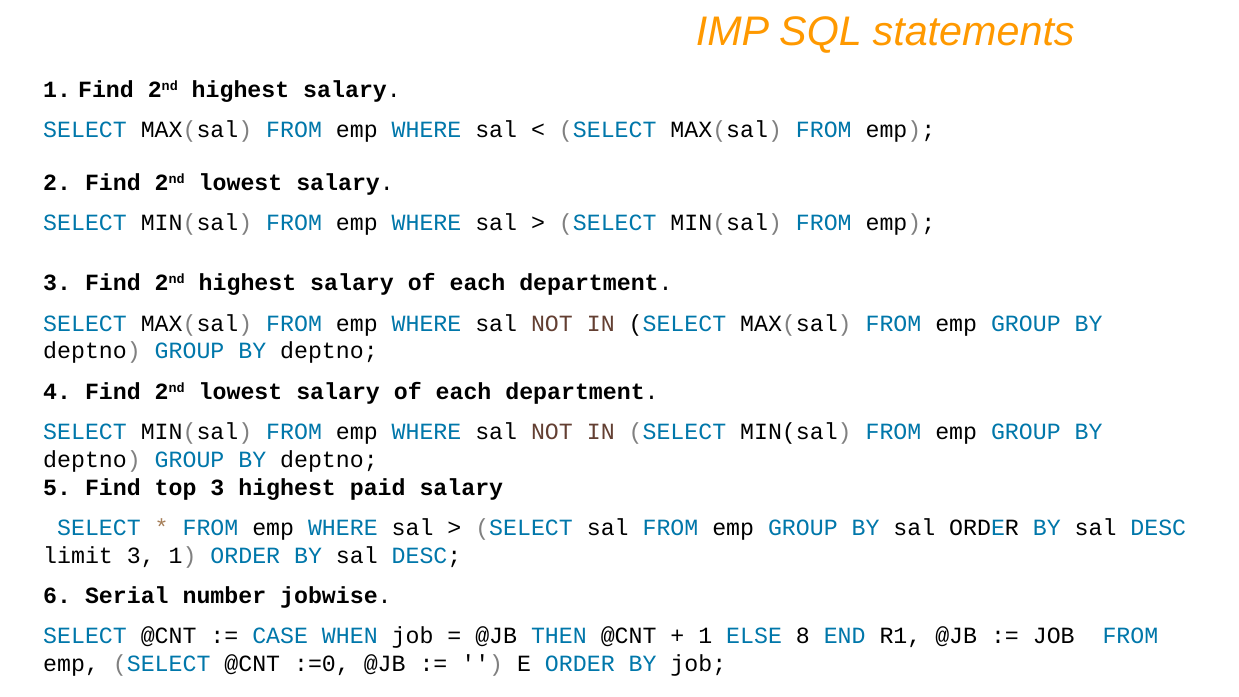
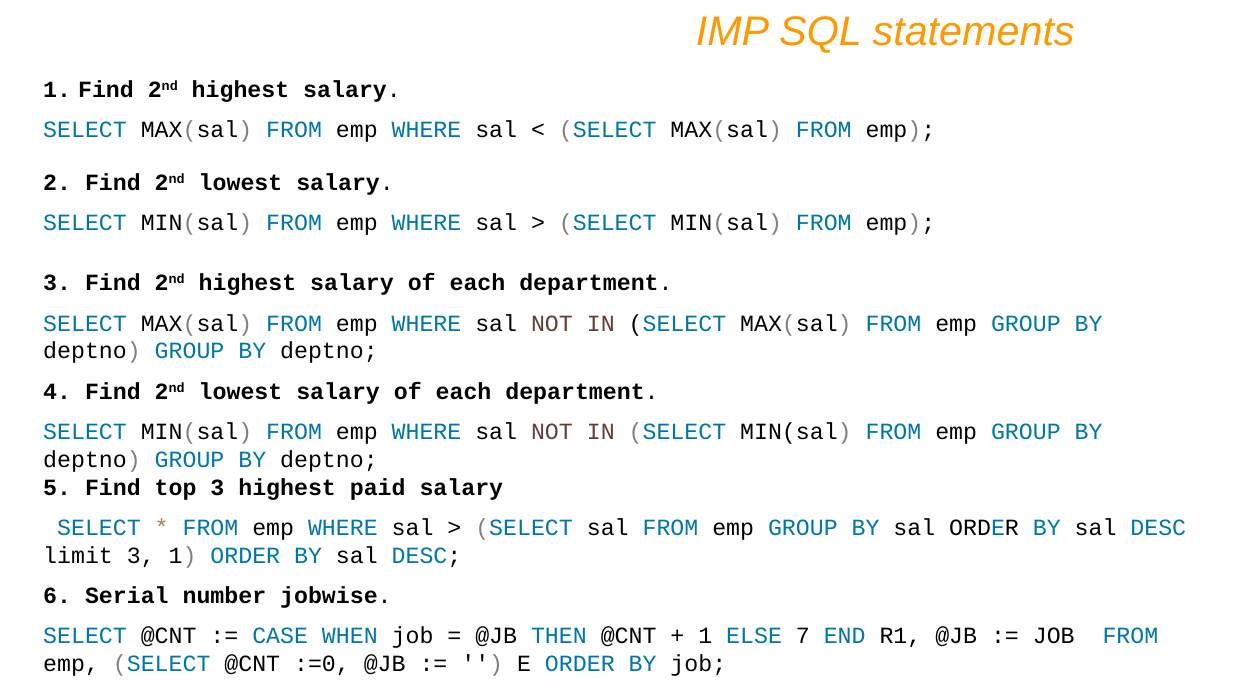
8: 8 -> 7
